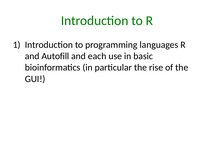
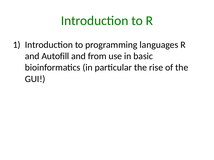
each: each -> from
